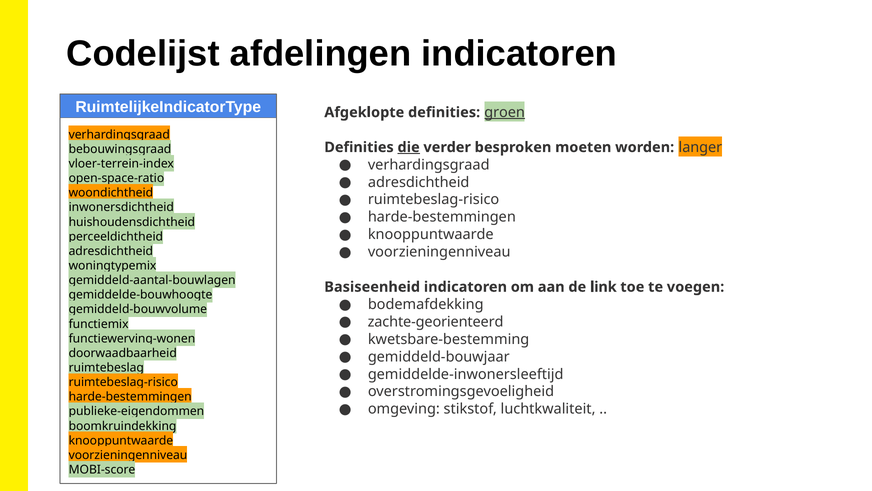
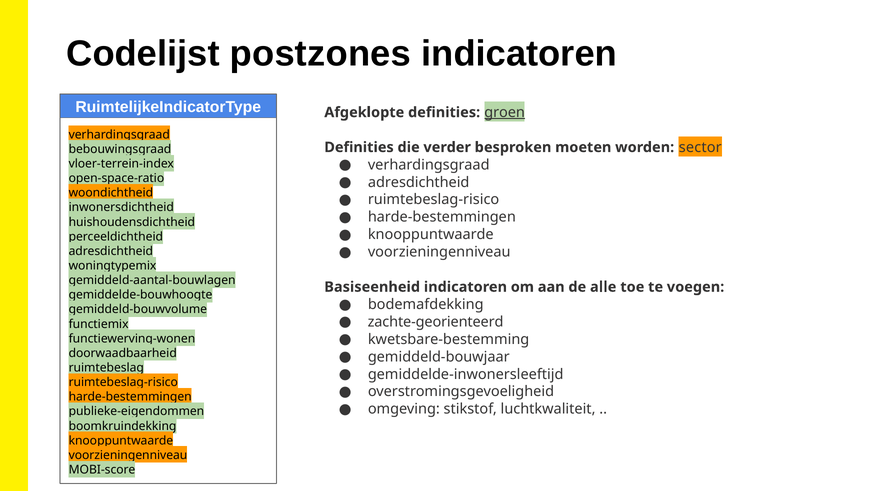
afdelingen: afdelingen -> postzones
die underline: present -> none
langer: langer -> sector
link: link -> alle
